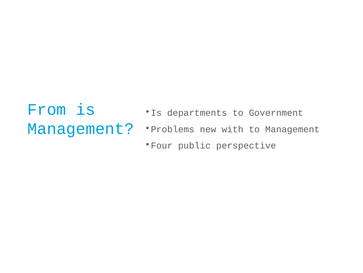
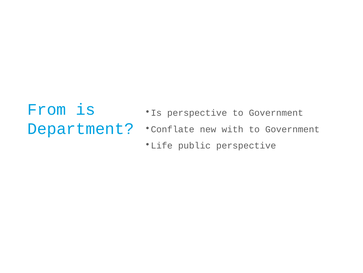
Is departments: departments -> perspective
Management at (81, 129): Management -> Department
Problems: Problems -> Conflate
Management at (292, 129): Management -> Government
Four: Four -> Life
